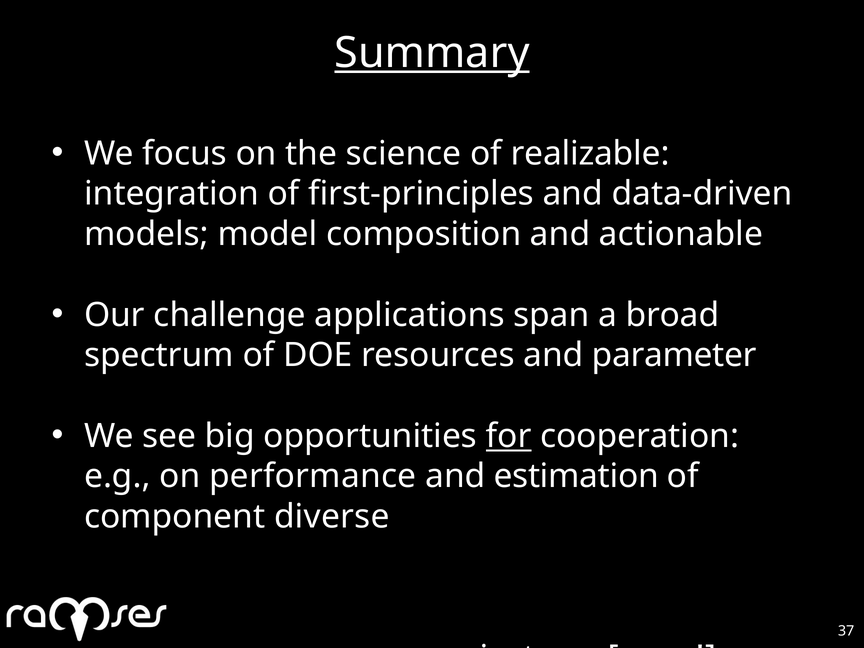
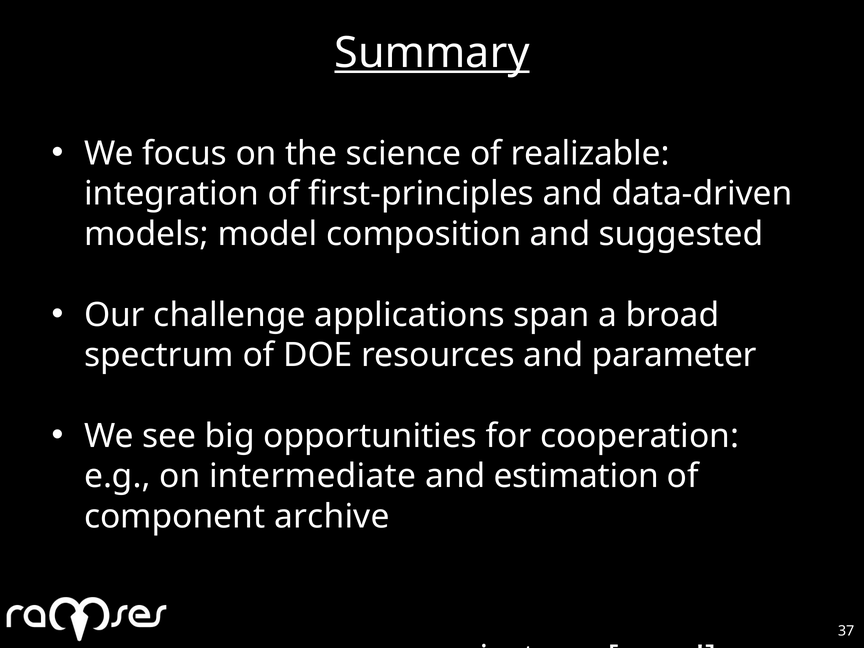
actionable: actionable -> suggested
for underline: present -> none
performance: performance -> intermediate
diverse: diverse -> archive
